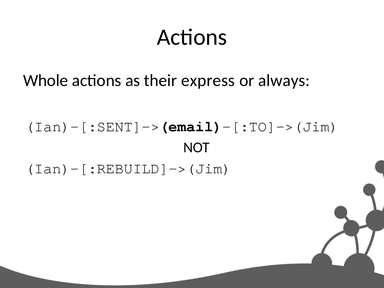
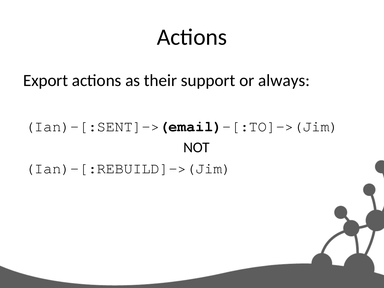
Whole: Whole -> Export
express: express -> support
